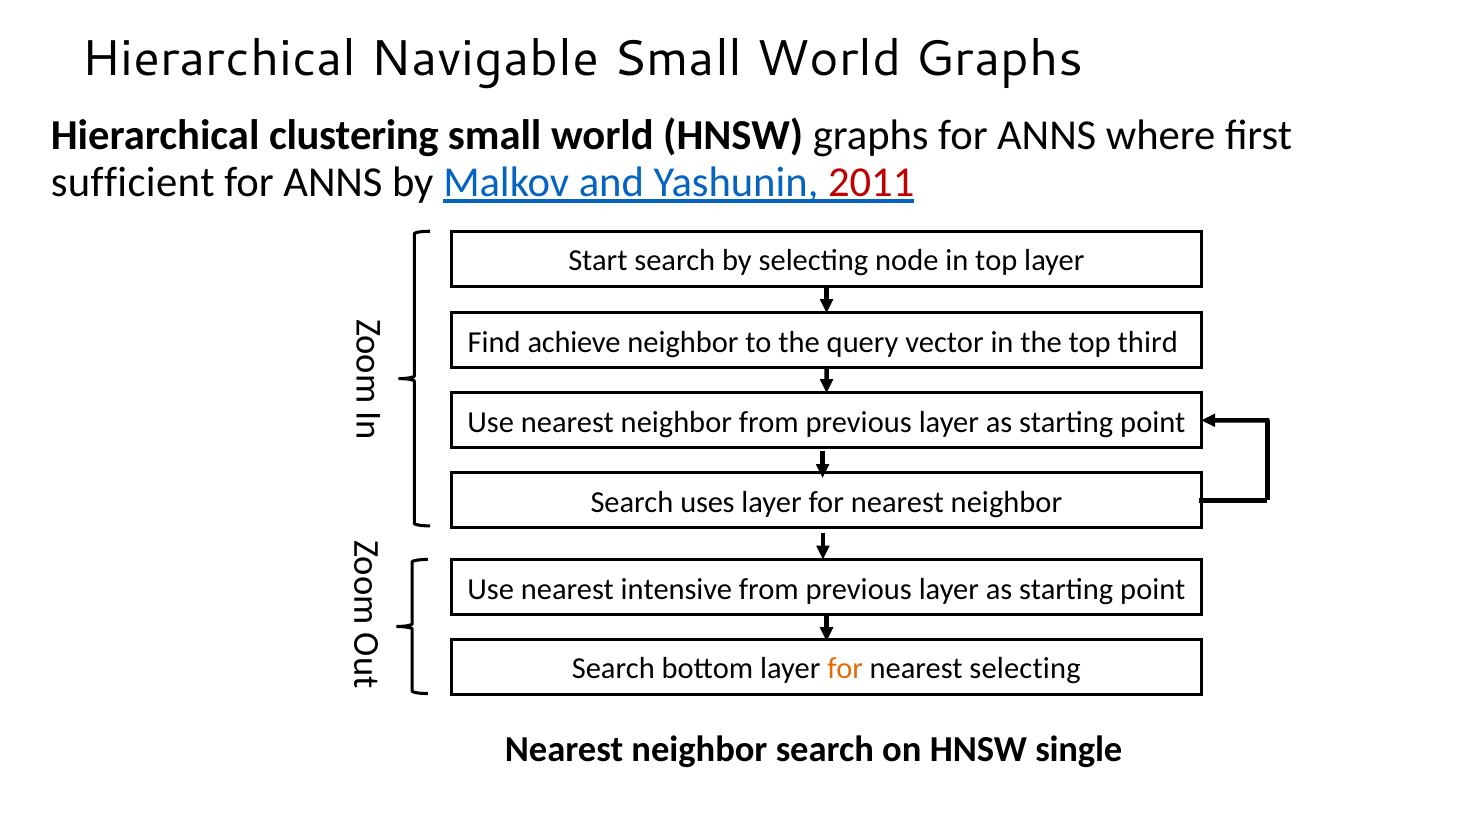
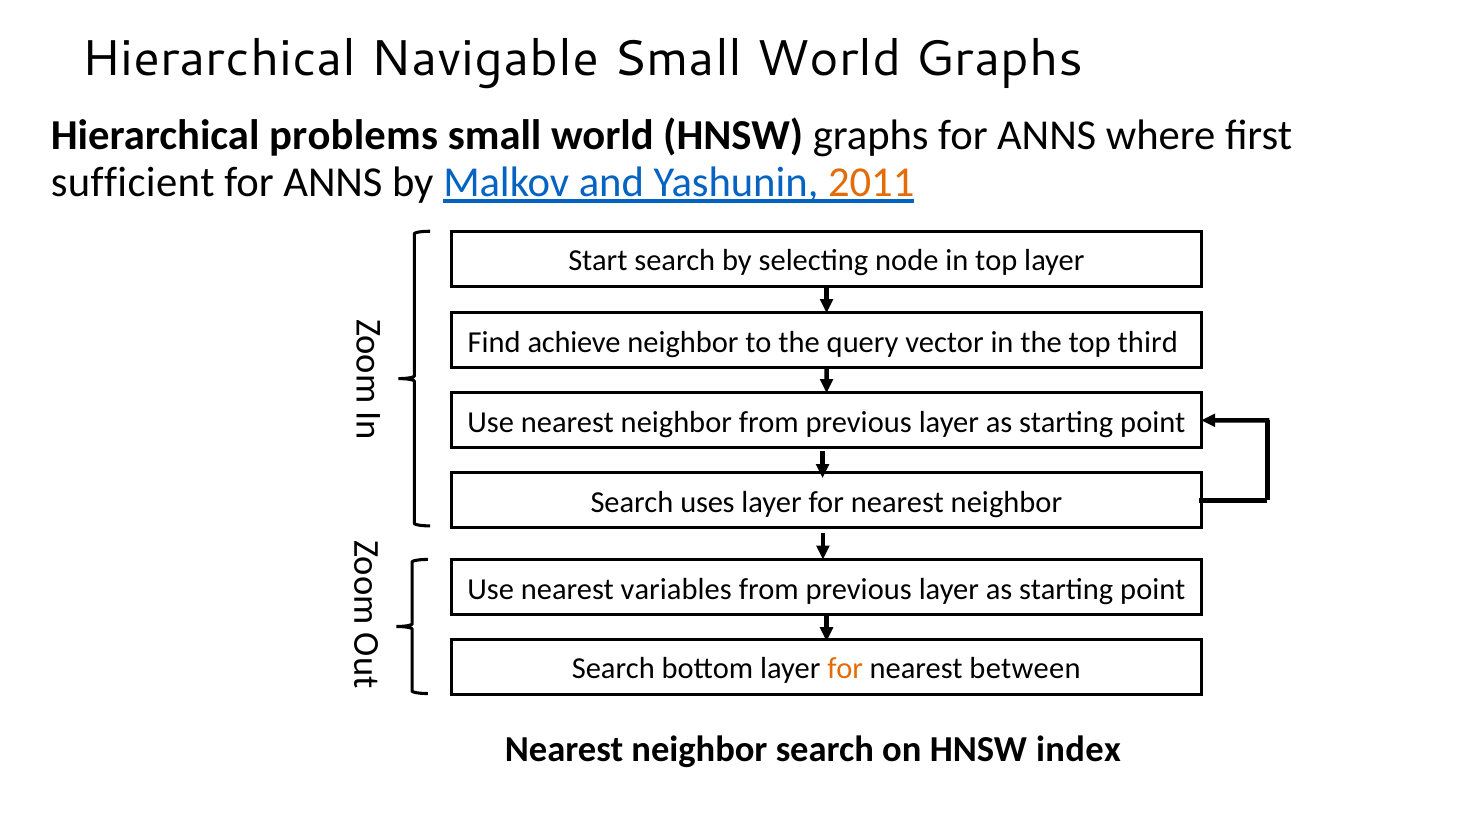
clustering: clustering -> problems
2011 colour: red -> orange
intensive: intensive -> variables
nearest selecting: selecting -> between
single: single -> index
